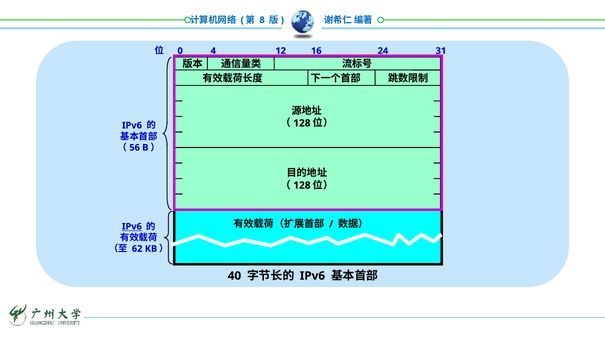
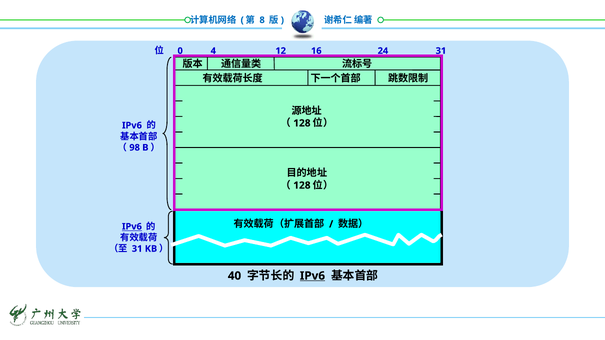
56: 56 -> 98
62 at (137, 249): 62 -> 31
IPv6 at (312, 276) underline: none -> present
